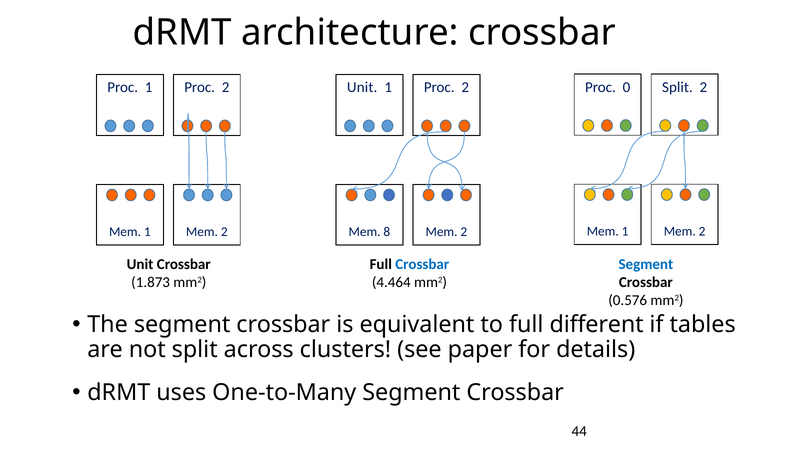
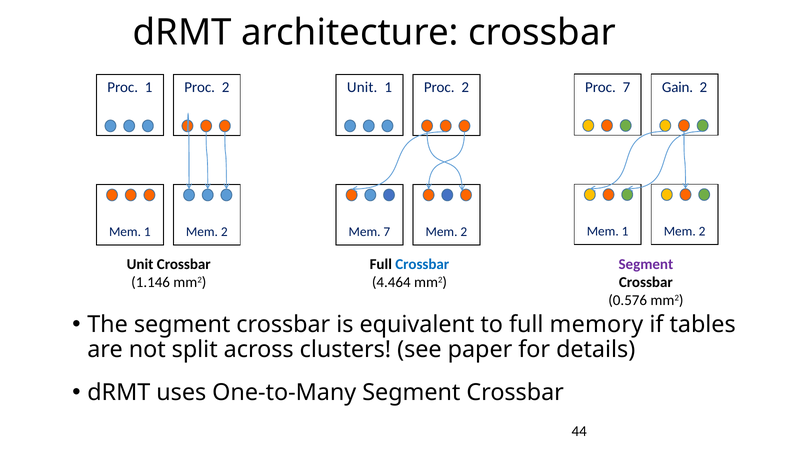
Proc 0: 0 -> 7
Split at (677, 87): Split -> Gain
Mem 8: 8 -> 7
Segment at (646, 264) colour: blue -> purple
1.873: 1.873 -> 1.146
different: different -> memory
